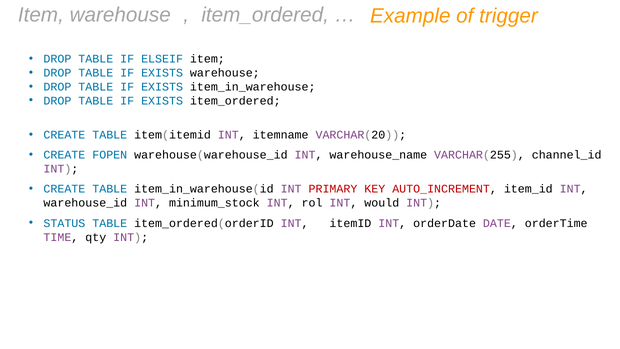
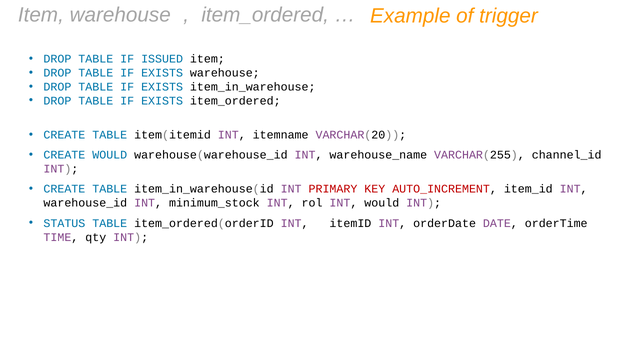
ELSEIF: ELSEIF -> ISSUED
CREATE FOPEN: FOPEN -> WOULD
